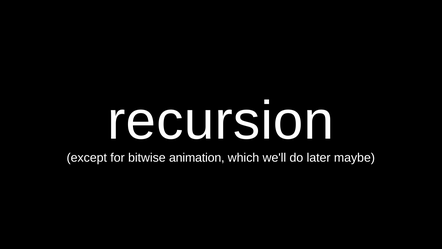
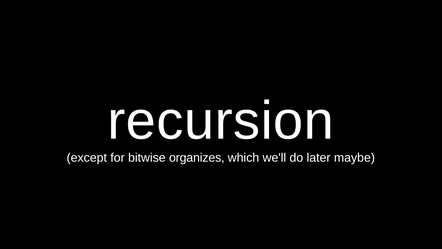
animation: animation -> organizes
